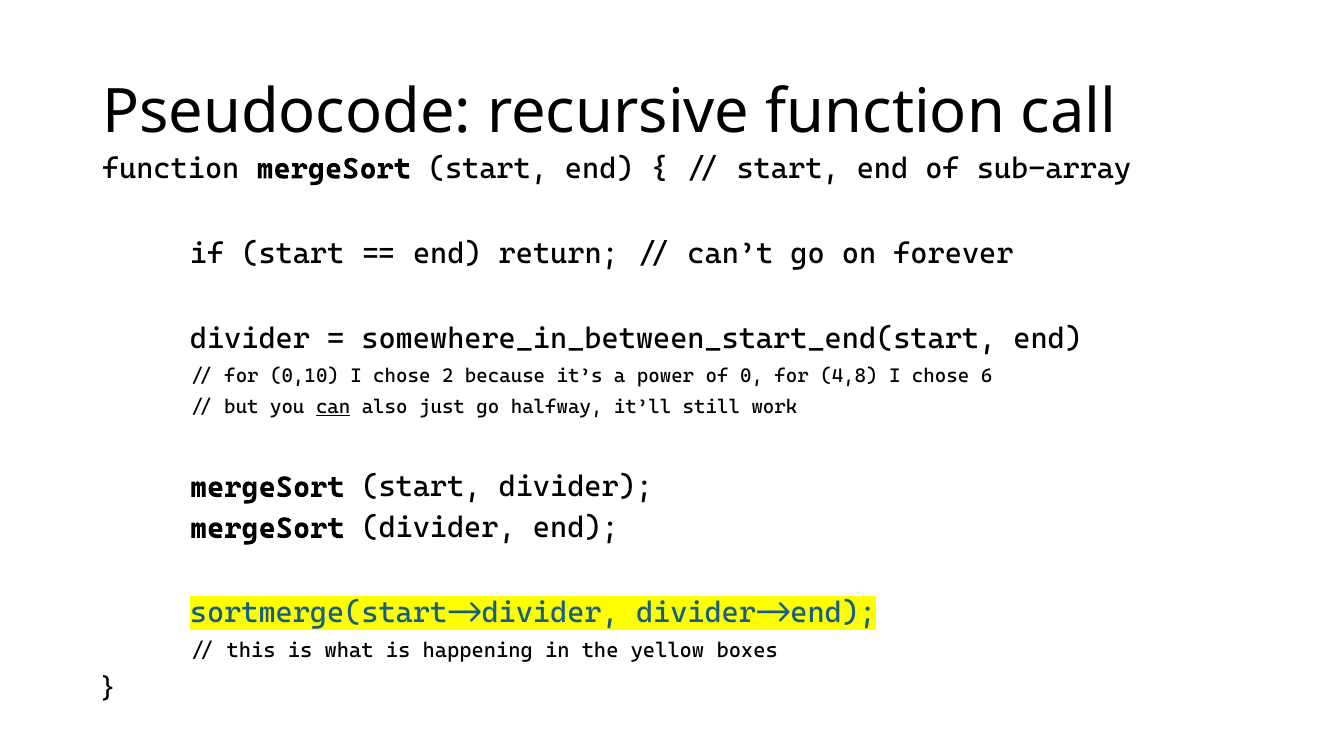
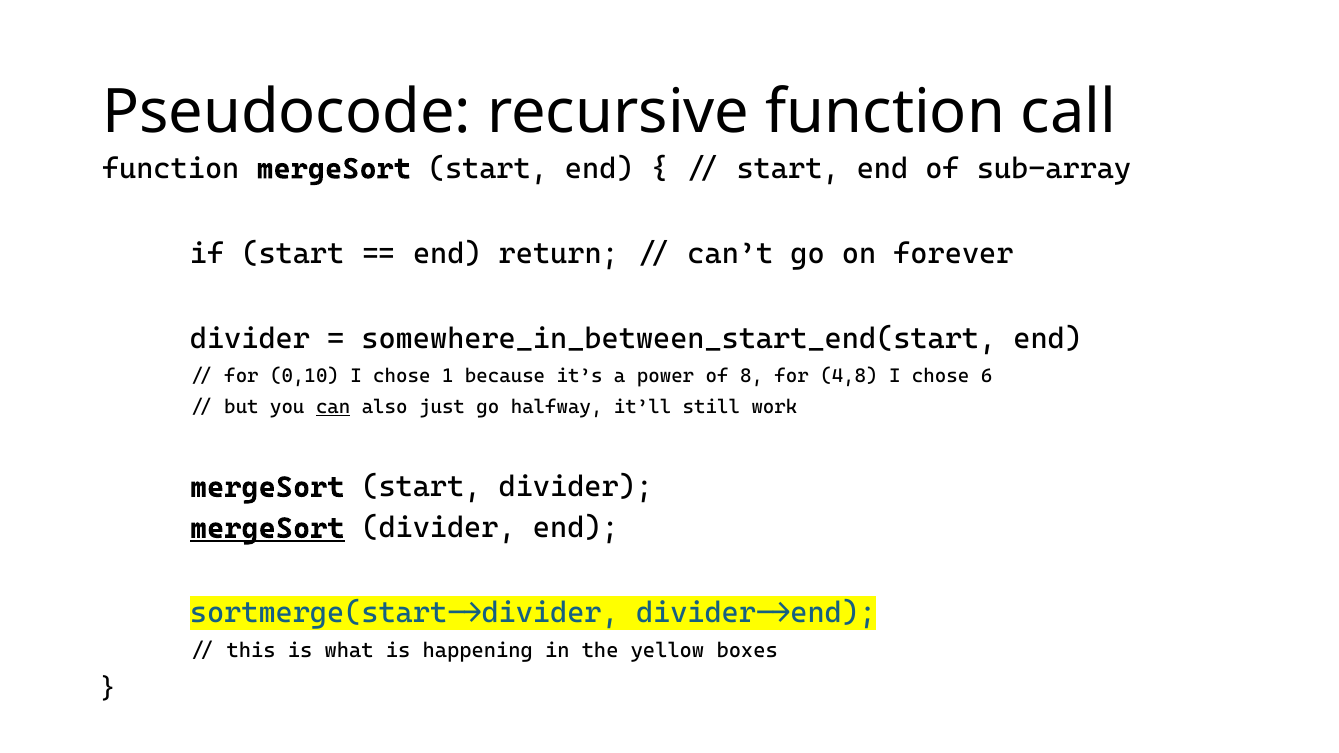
2: 2 -> 1
0: 0 -> 8
mergeSort at (267, 528) underline: none -> present
